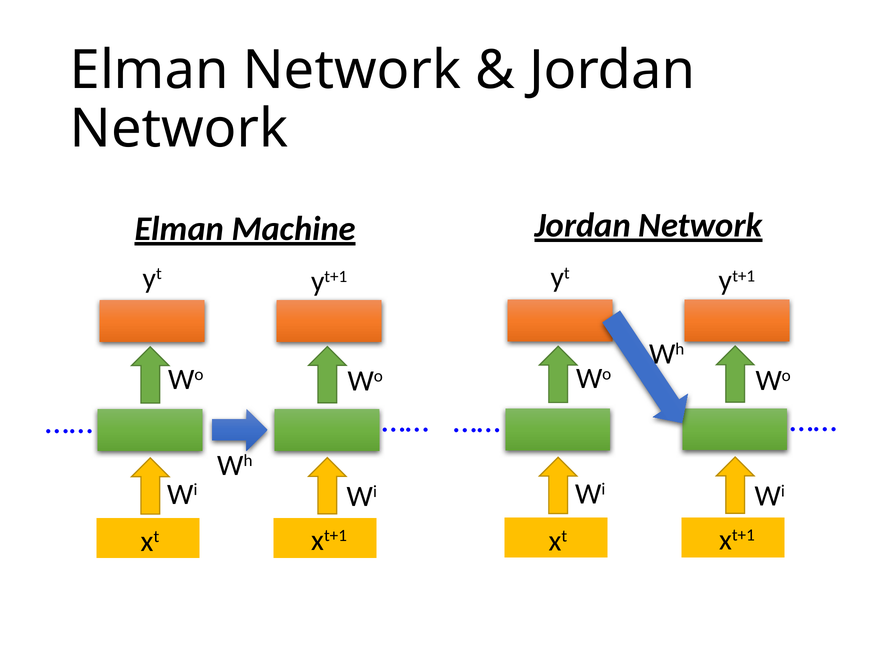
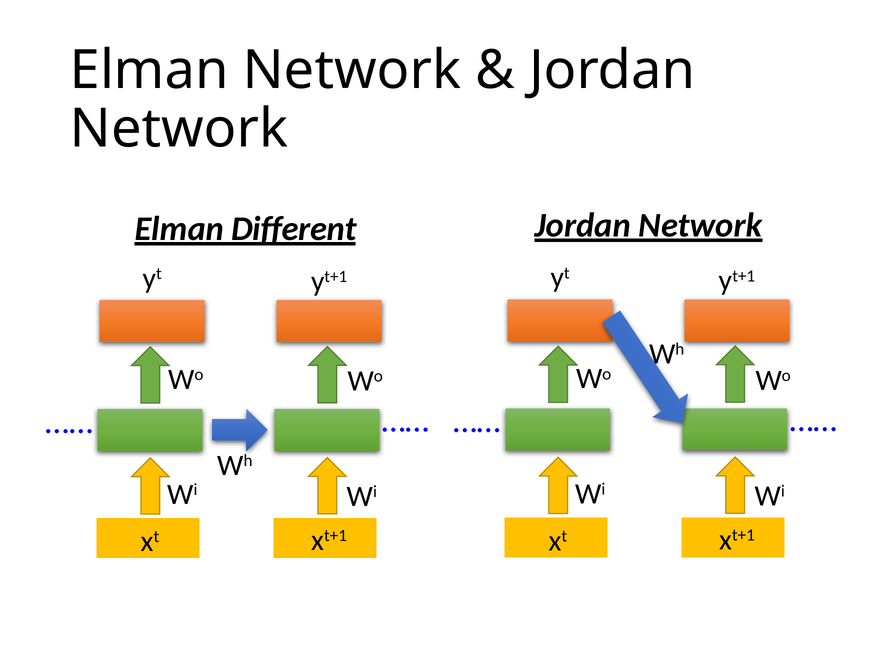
Machine: Machine -> Different
